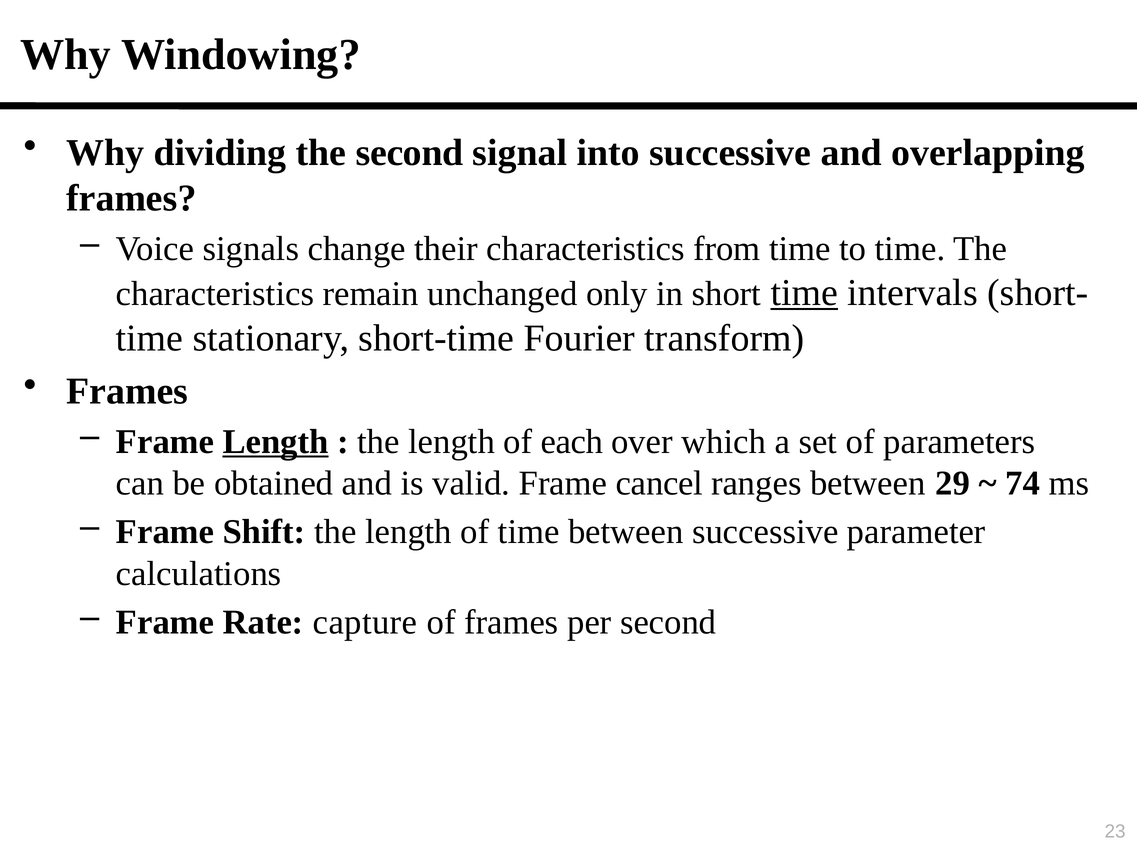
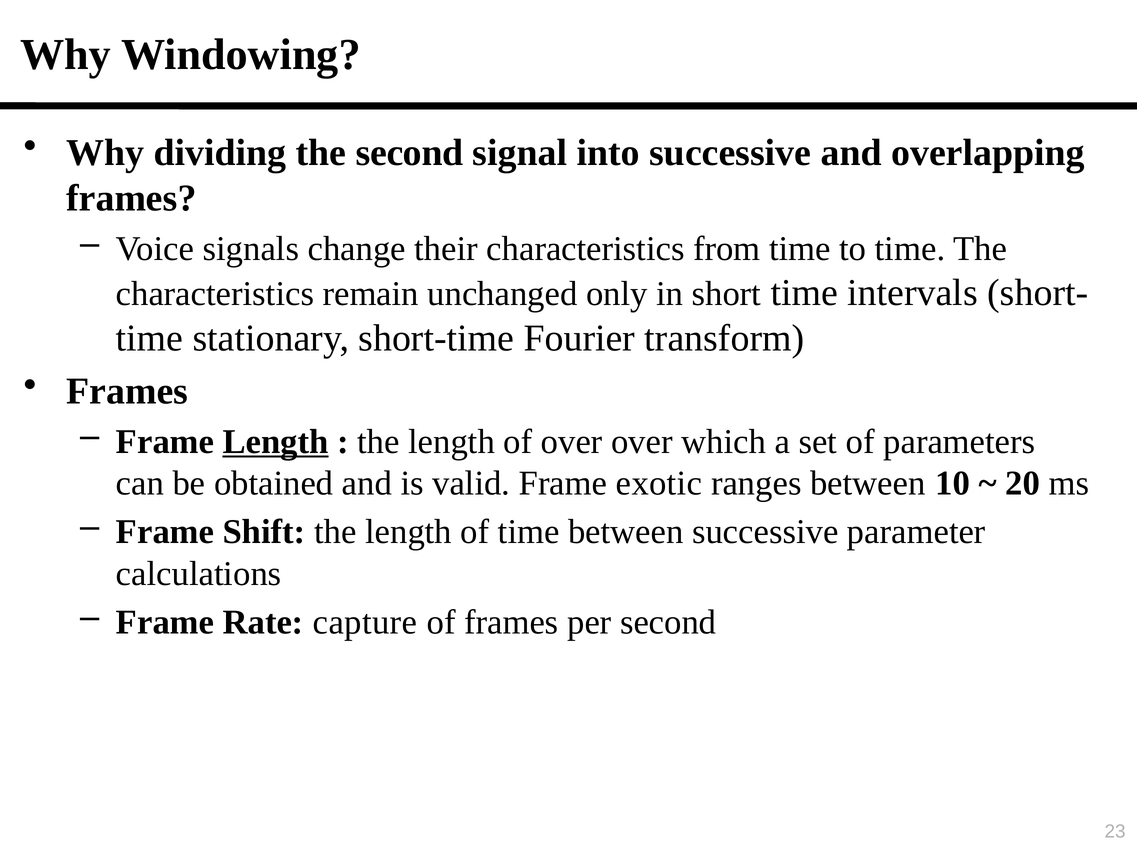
time at (804, 293) underline: present -> none
of each: each -> over
cancel: cancel -> exotic
29: 29 -> 10
74: 74 -> 20
